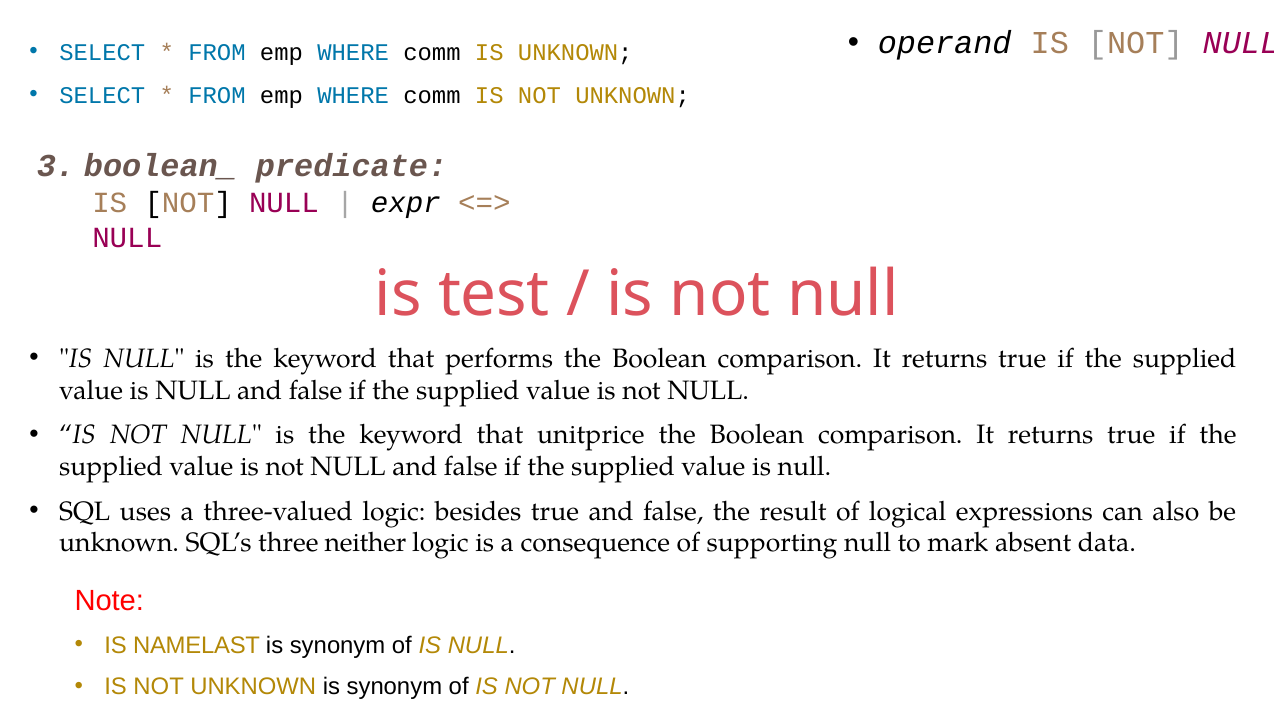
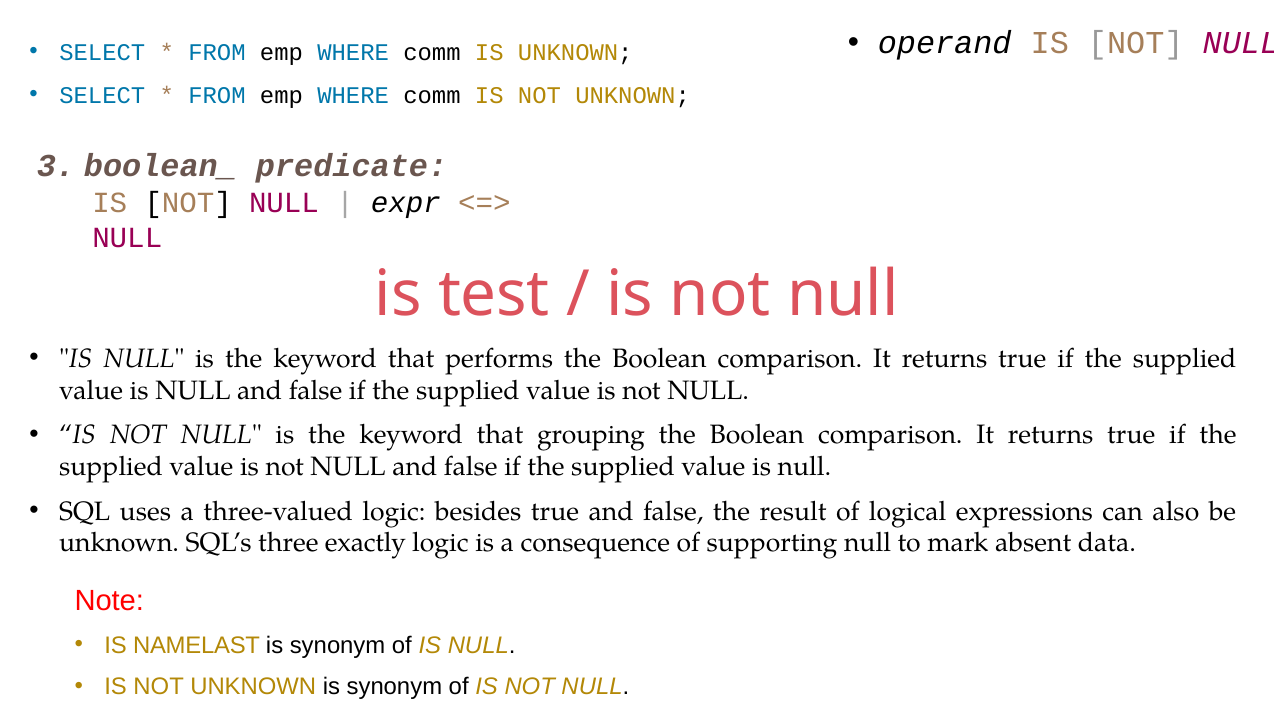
unitprice: unitprice -> grouping
neither: neither -> exactly
